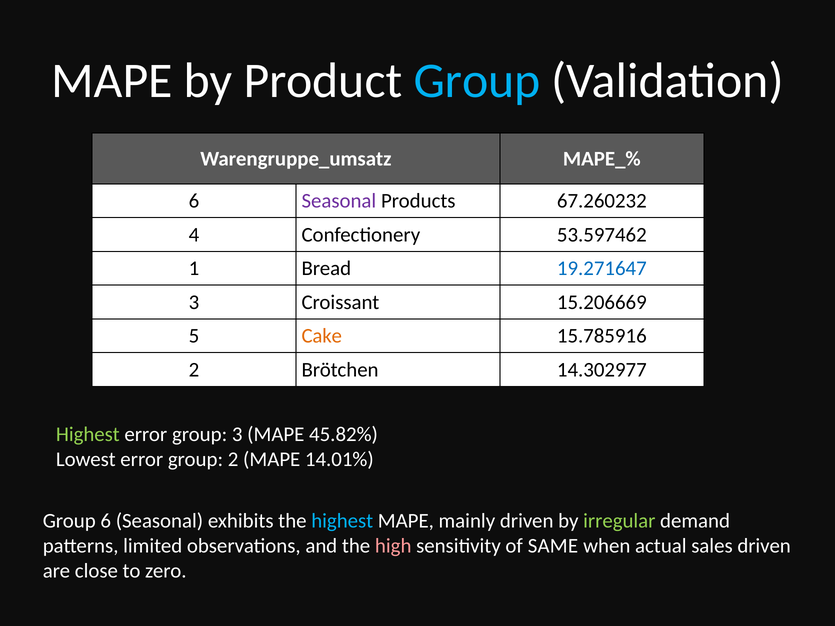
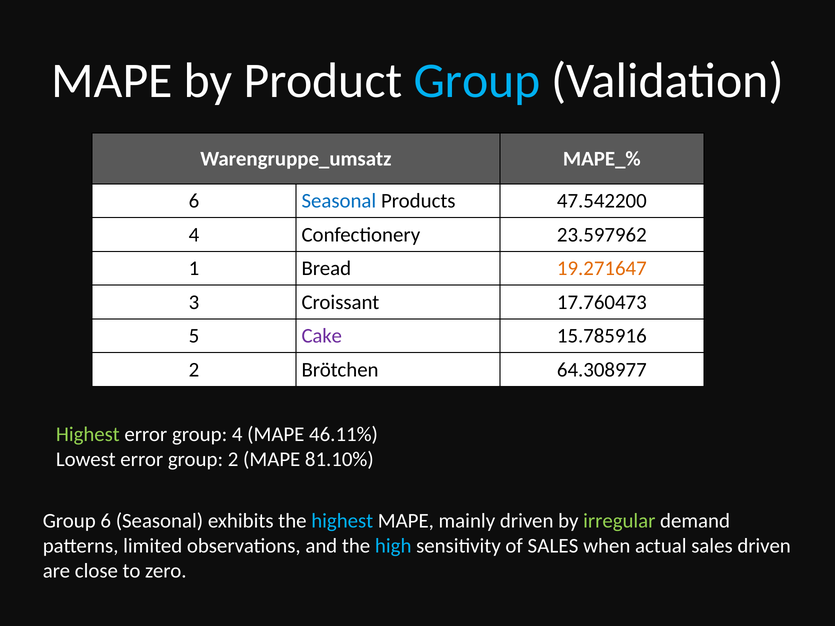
Seasonal at (339, 201) colour: purple -> blue
67.260232: 67.260232 -> 47.542200
53.597462: 53.597462 -> 23.597962
19.271647 colour: blue -> orange
15.206669: 15.206669 -> 17.760473
Cake colour: orange -> purple
14.302977: 14.302977 -> 64.308977
group 3: 3 -> 4
45.82%: 45.82% -> 46.11%
14.01%: 14.01% -> 81.10%
high colour: pink -> light blue
of SAME: SAME -> SALES
